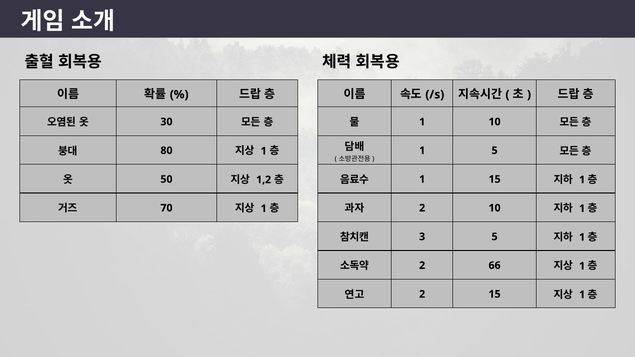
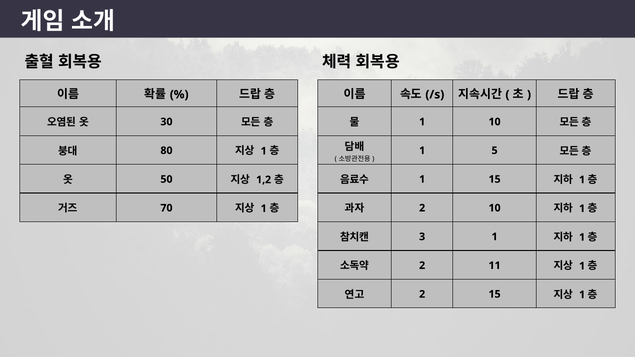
3 5: 5 -> 1
66: 66 -> 11
